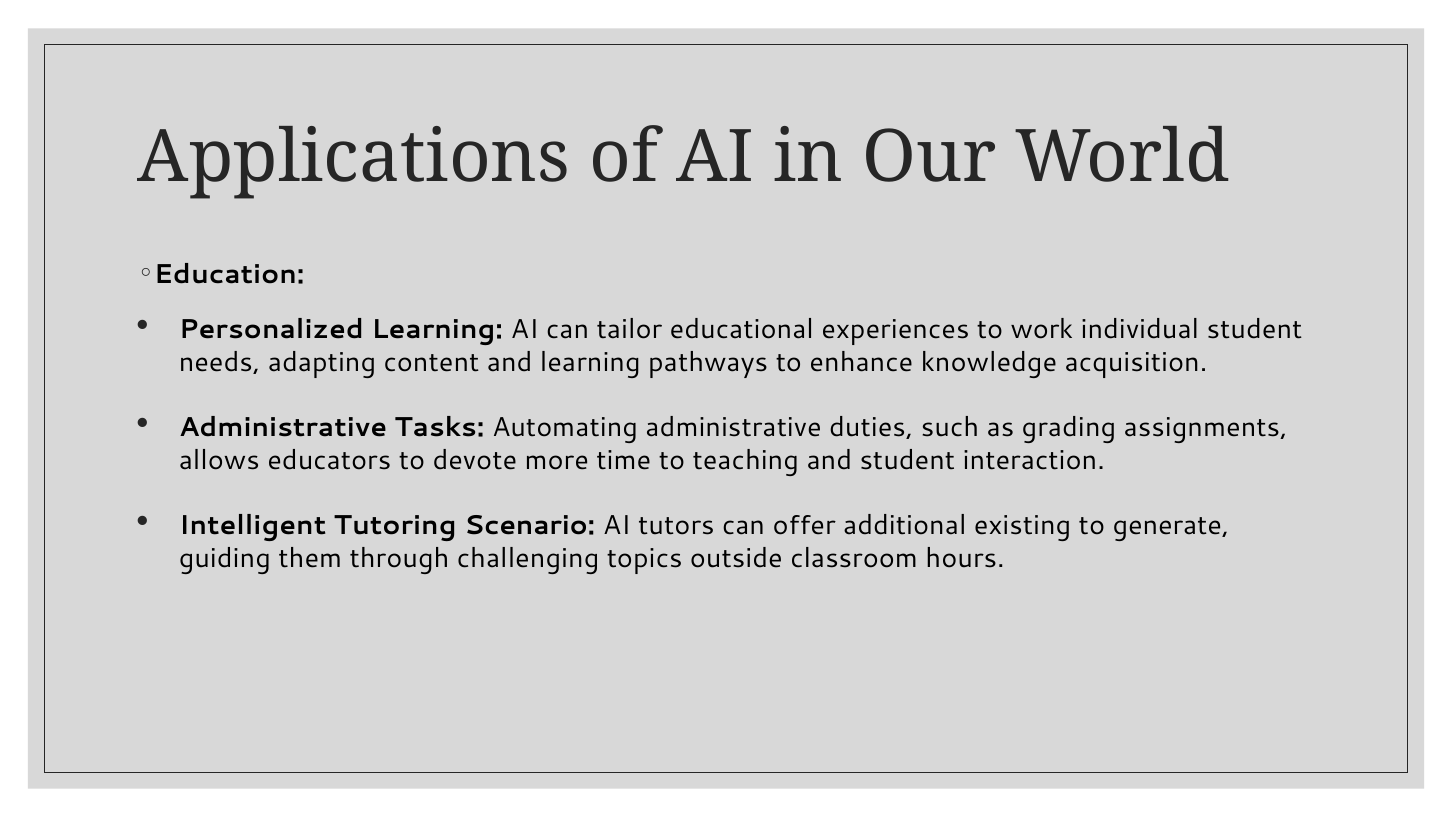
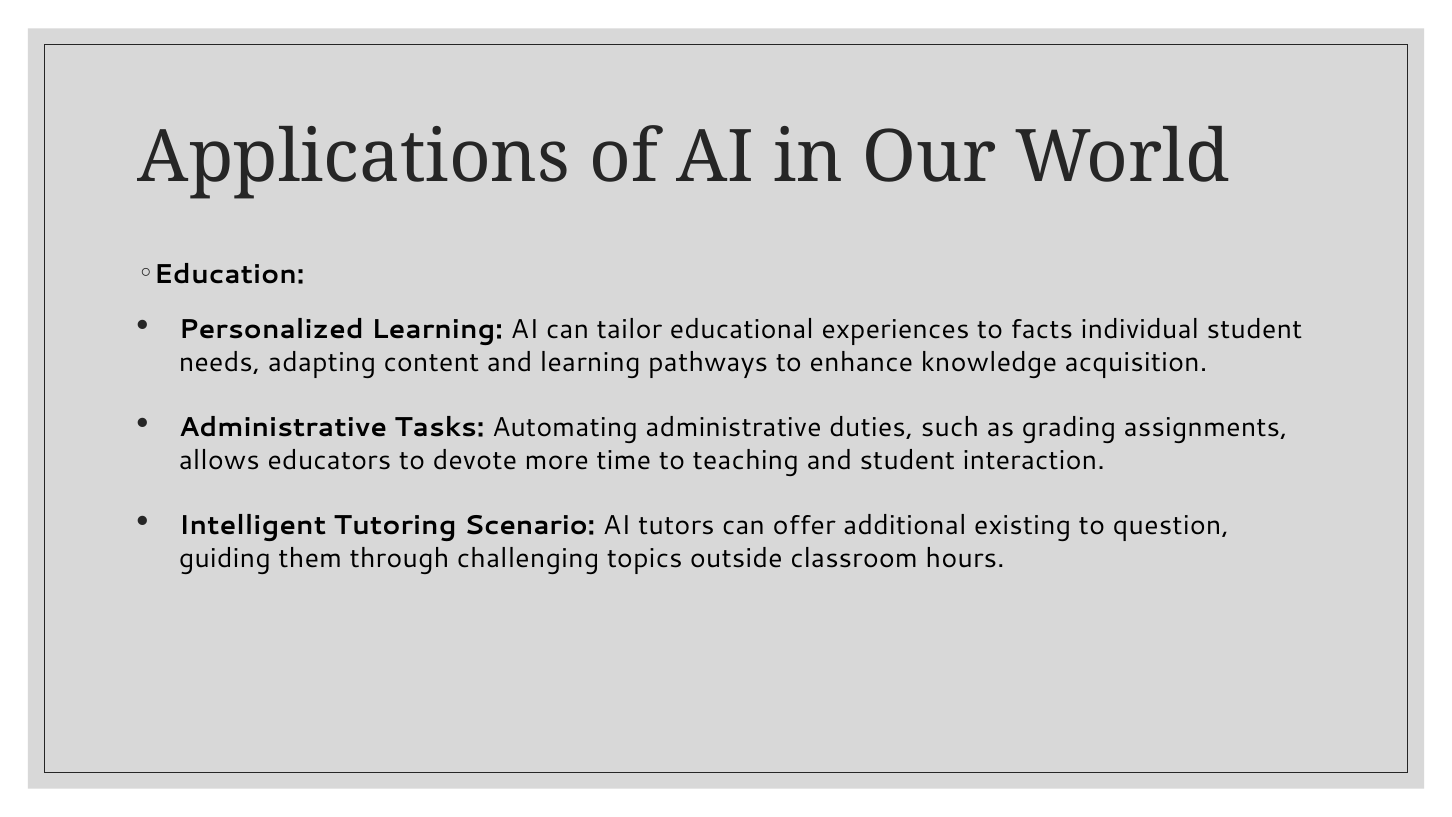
work: work -> facts
generate: generate -> question
